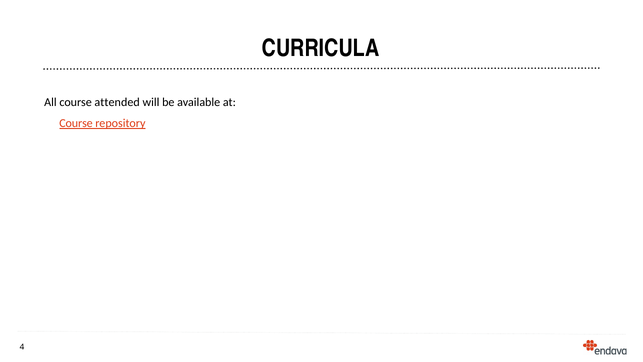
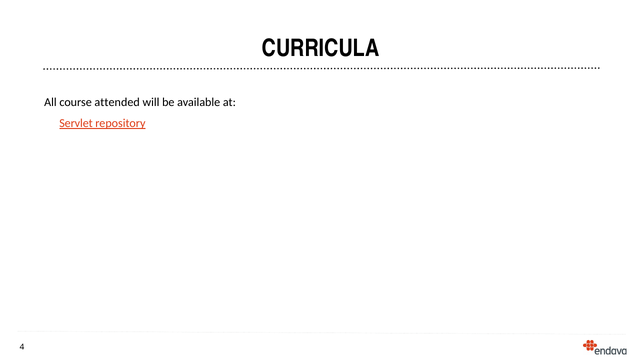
Course at (76, 123): Course -> Servlet
